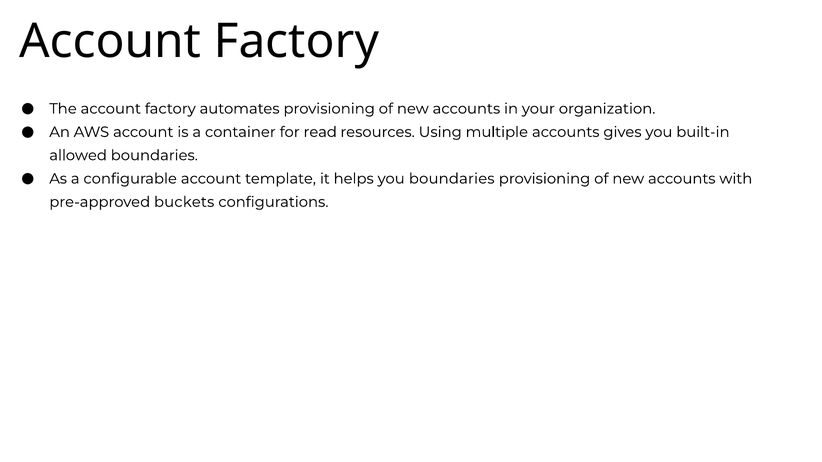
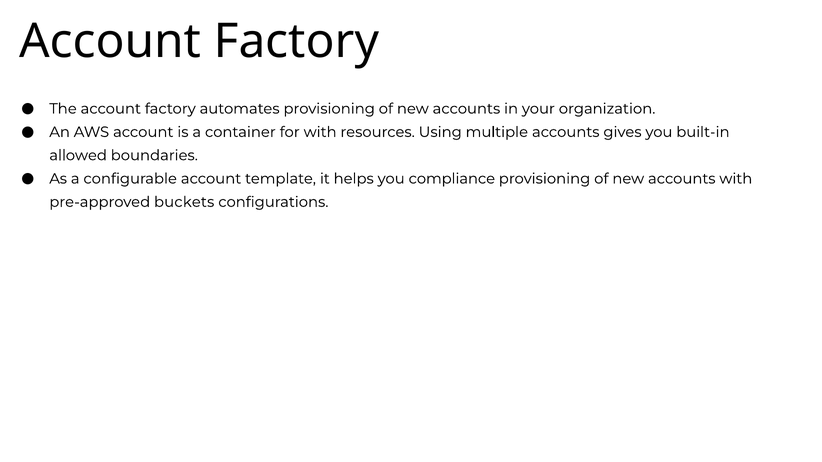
for read: read -> with
you boundaries: boundaries -> compliance
